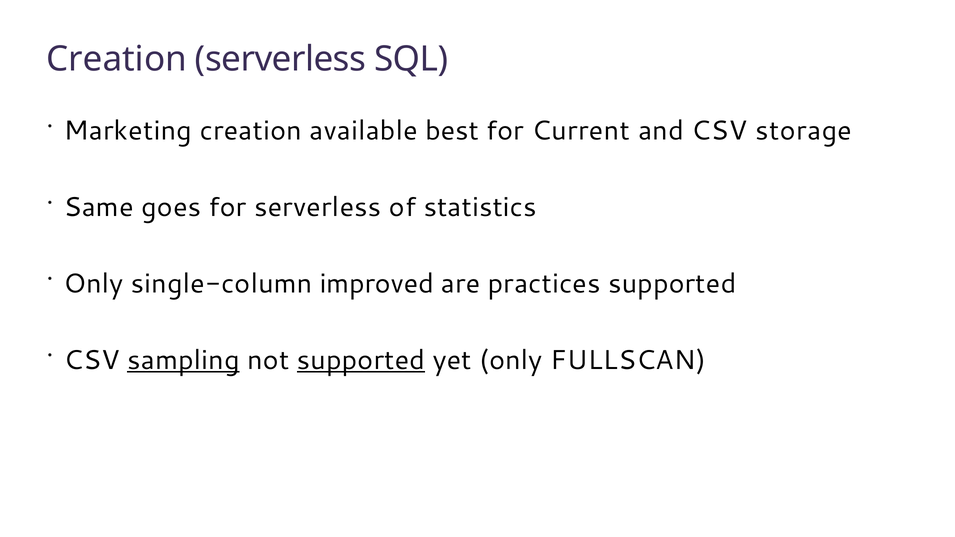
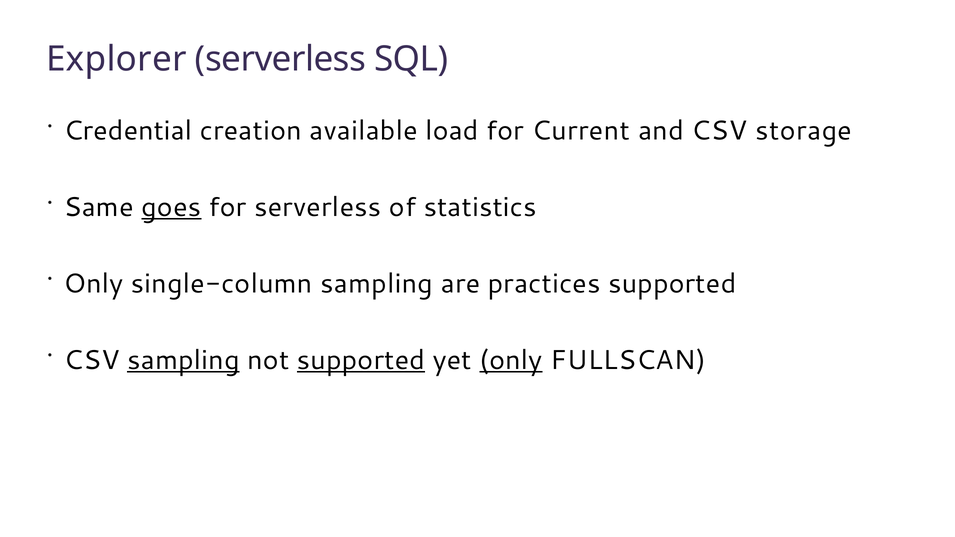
Creation at (117, 59): Creation -> Explorer
Marketing: Marketing -> Credential
best: best -> load
goes underline: none -> present
single-column improved: improved -> sampling
only at (511, 360) underline: none -> present
